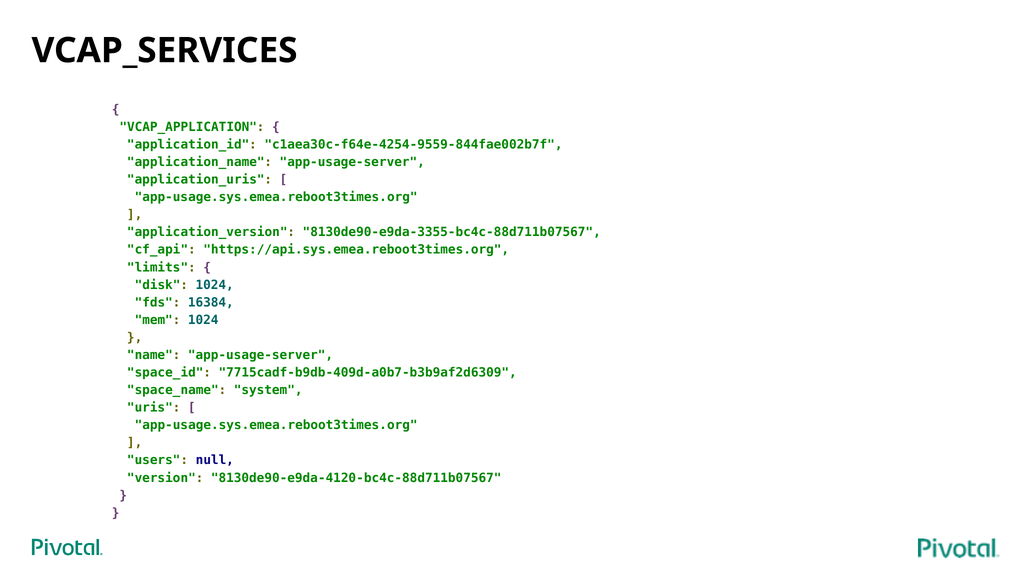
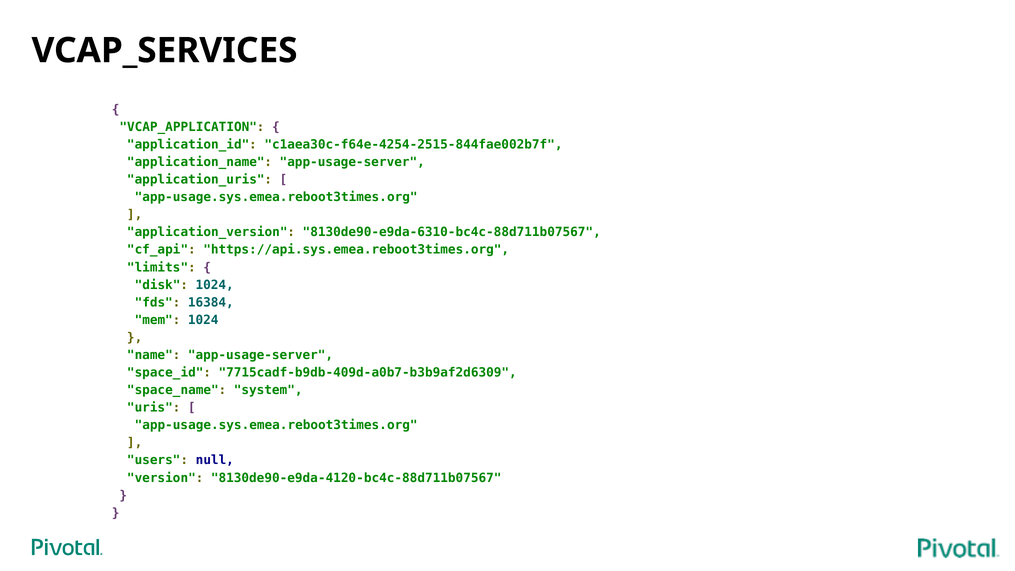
c1aea30c-f64e-4254-9559-844fae002b7f: c1aea30c-f64e-4254-9559-844fae002b7f -> c1aea30c-f64e-4254-2515-844fae002b7f
8130de90-e9da-3355-bc4c-88d711b07567: 8130de90-e9da-3355-bc4c-88d711b07567 -> 8130de90-e9da-6310-bc4c-88d711b07567
